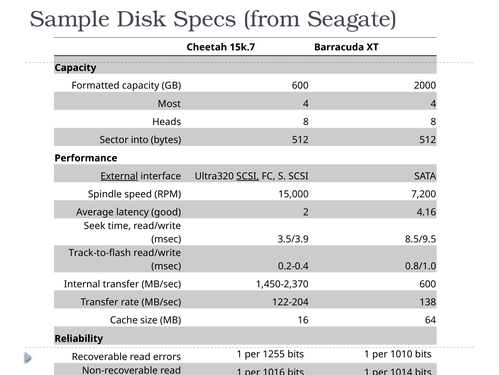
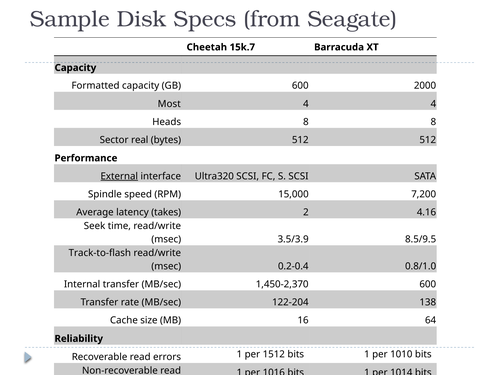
into: into -> real
SCSI at (248, 176) underline: present -> none
good: good -> takes
1255: 1255 -> 1512
